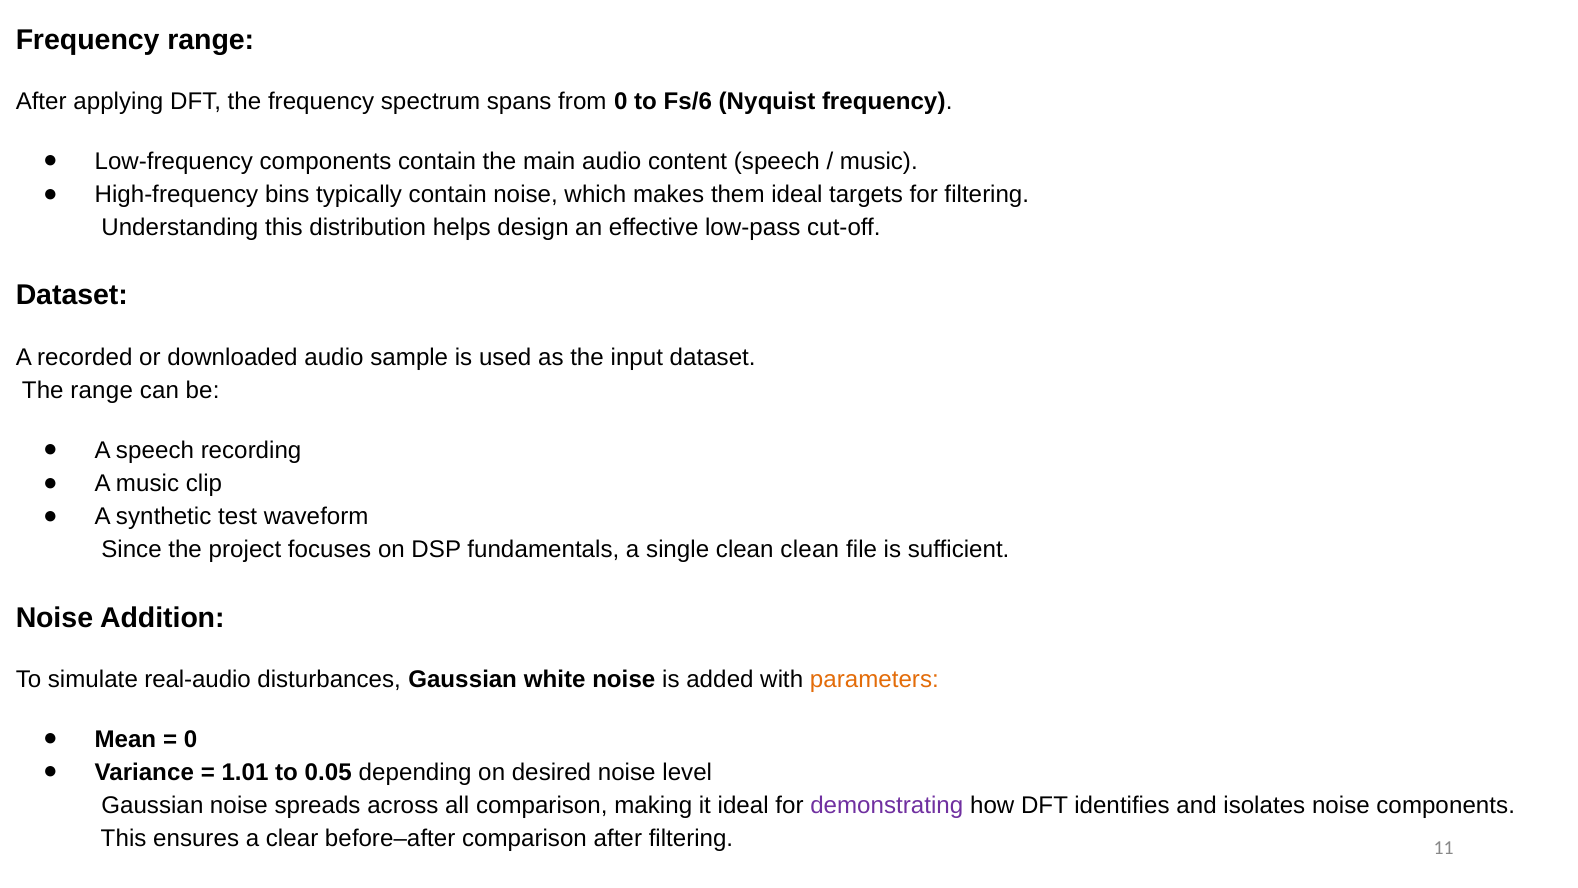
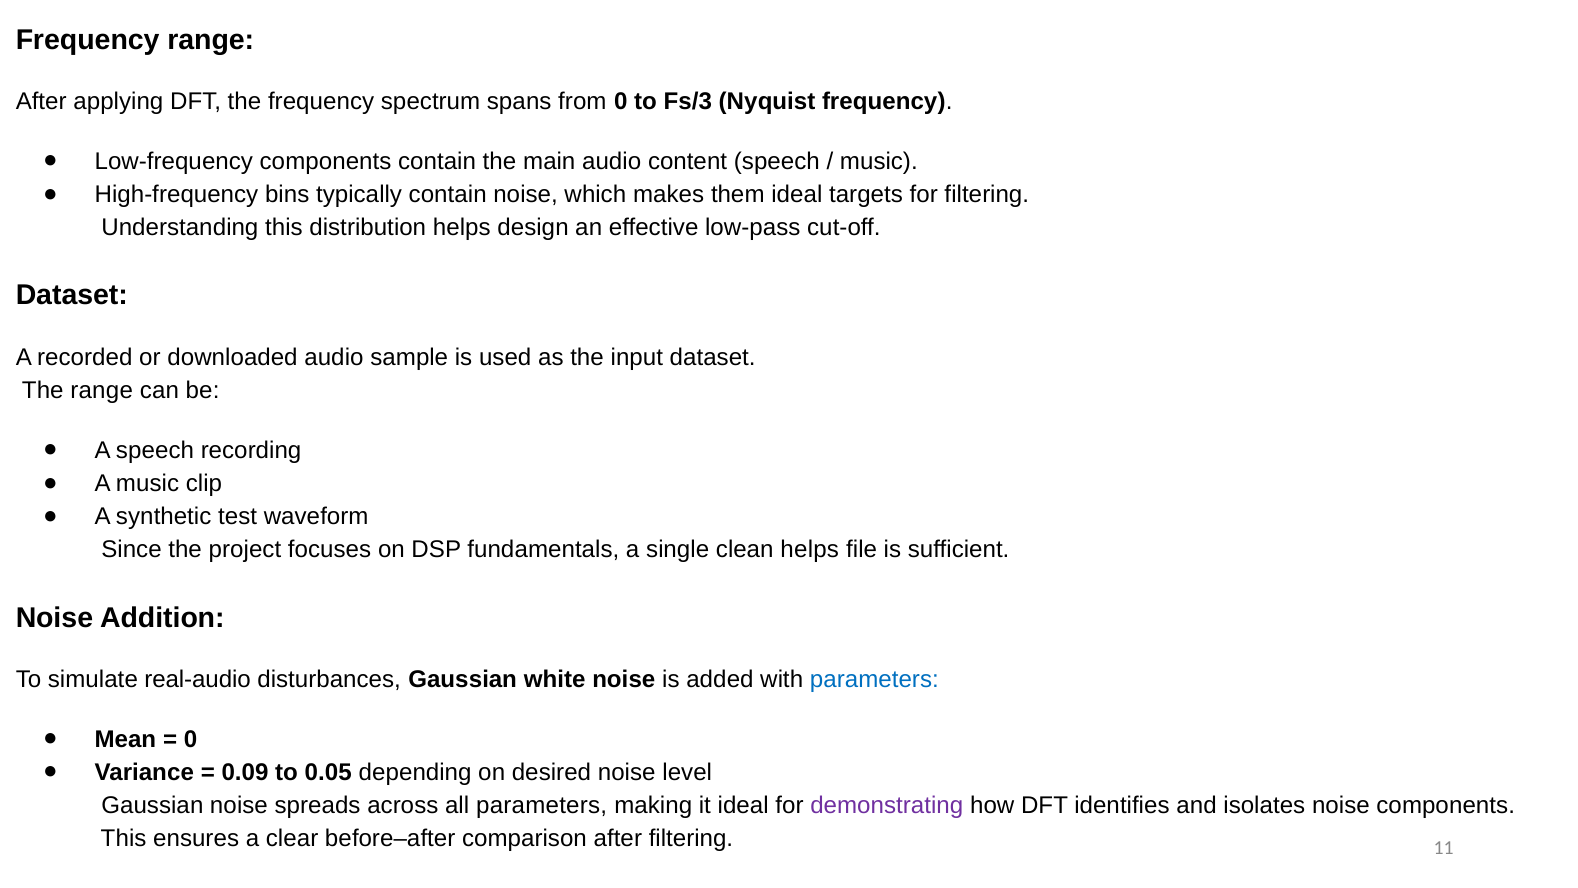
Fs/6: Fs/6 -> Fs/3
clean clean: clean -> helps
parameters at (874, 679) colour: orange -> blue
1.01: 1.01 -> 0.09
all comparison: comparison -> parameters
